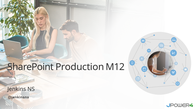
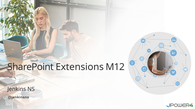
Production: Production -> Extensions
